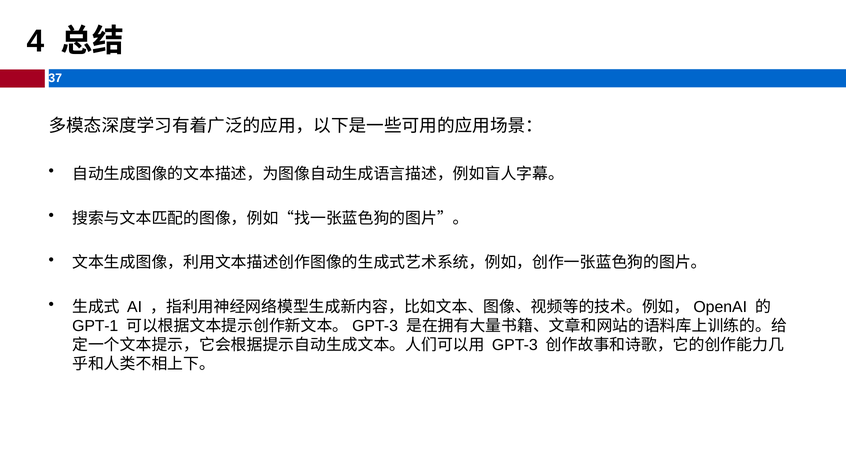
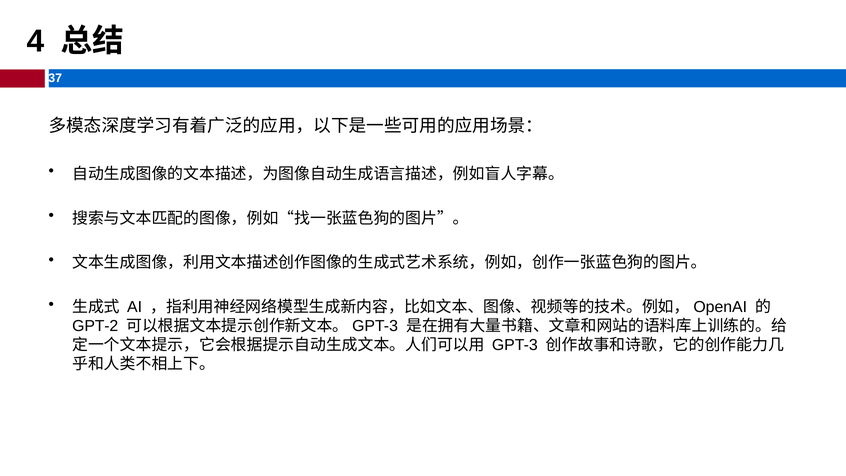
GPT-1: GPT-1 -> GPT-2
